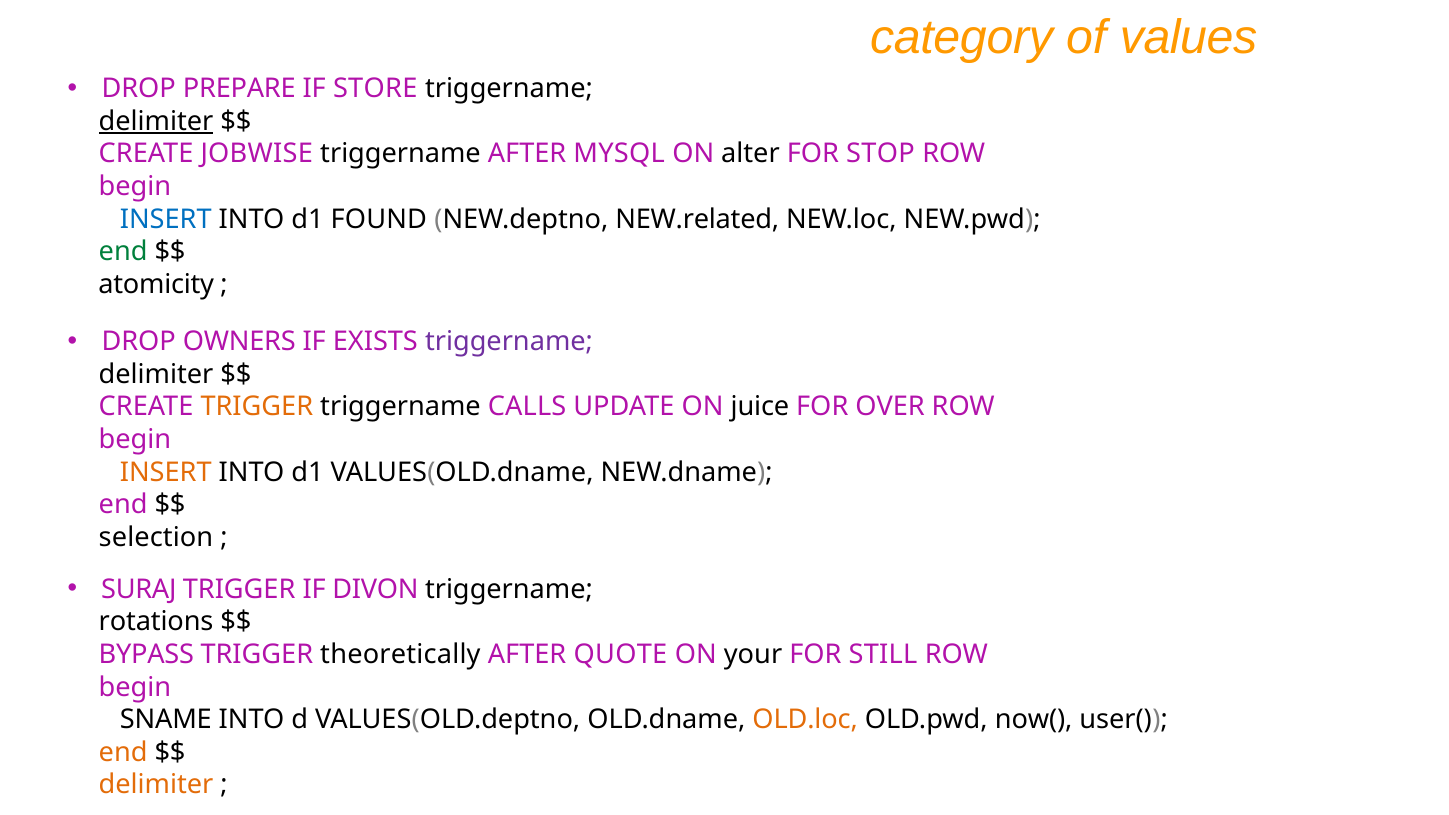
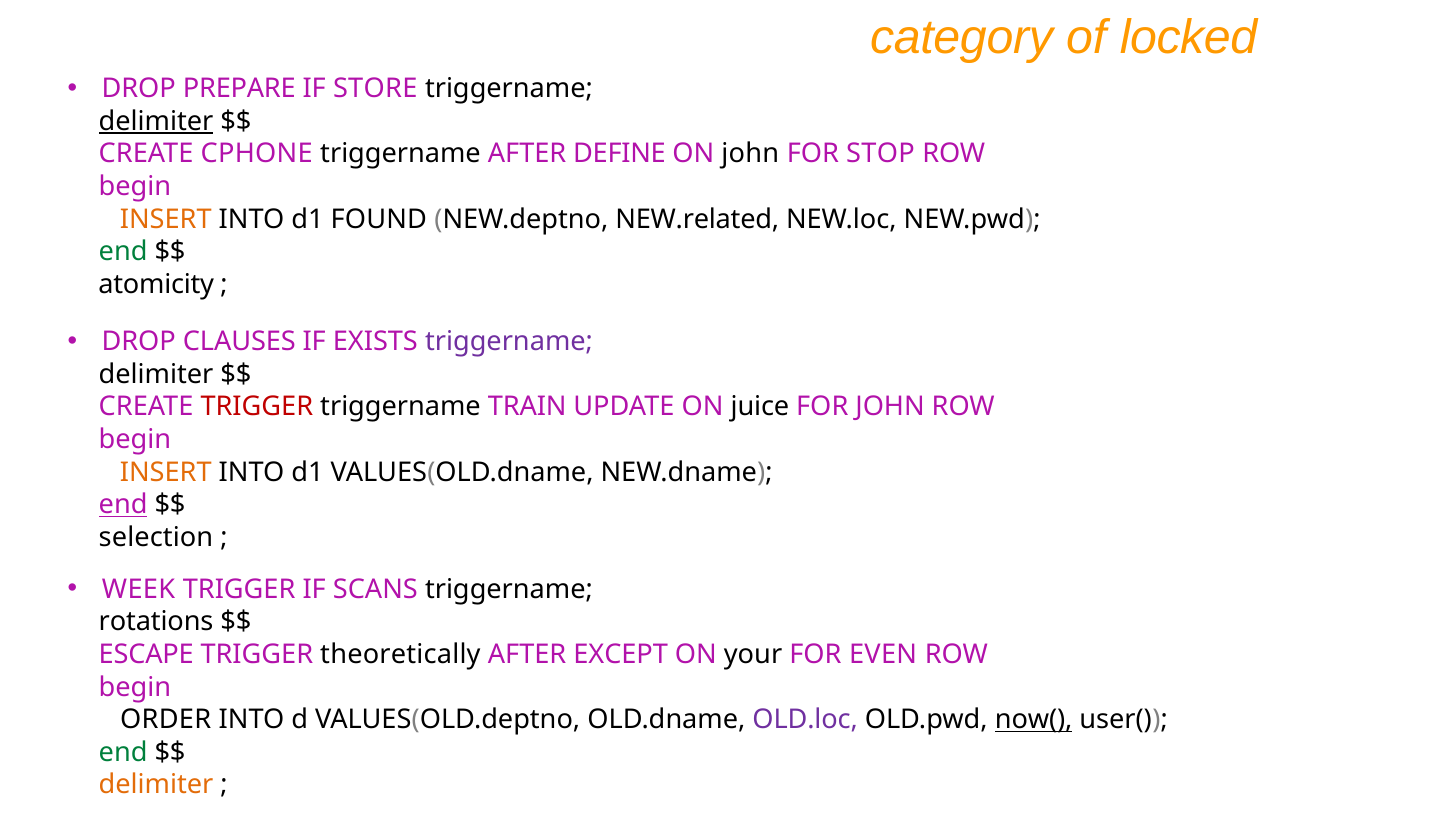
values: values -> locked
JOBWISE: JOBWISE -> CPHONE
MYSQL: MYSQL -> DEFINE
ON alter: alter -> john
INSERT at (166, 219) colour: blue -> orange
OWNERS: OWNERS -> CLAUSES
TRIGGER at (257, 407) colour: orange -> red
CALLS: CALLS -> TRAIN
FOR OVER: OVER -> JOHN
end at (123, 505) underline: none -> present
SURAJ: SURAJ -> WEEK
DIVON: DIVON -> SCANS
BYPASS: BYPASS -> ESCAPE
QUOTE: QUOTE -> EXCEPT
STILL: STILL -> EVEN
SNAME: SNAME -> ORDER
OLD.loc colour: orange -> purple
now( underline: none -> present
end at (123, 752) colour: orange -> green
